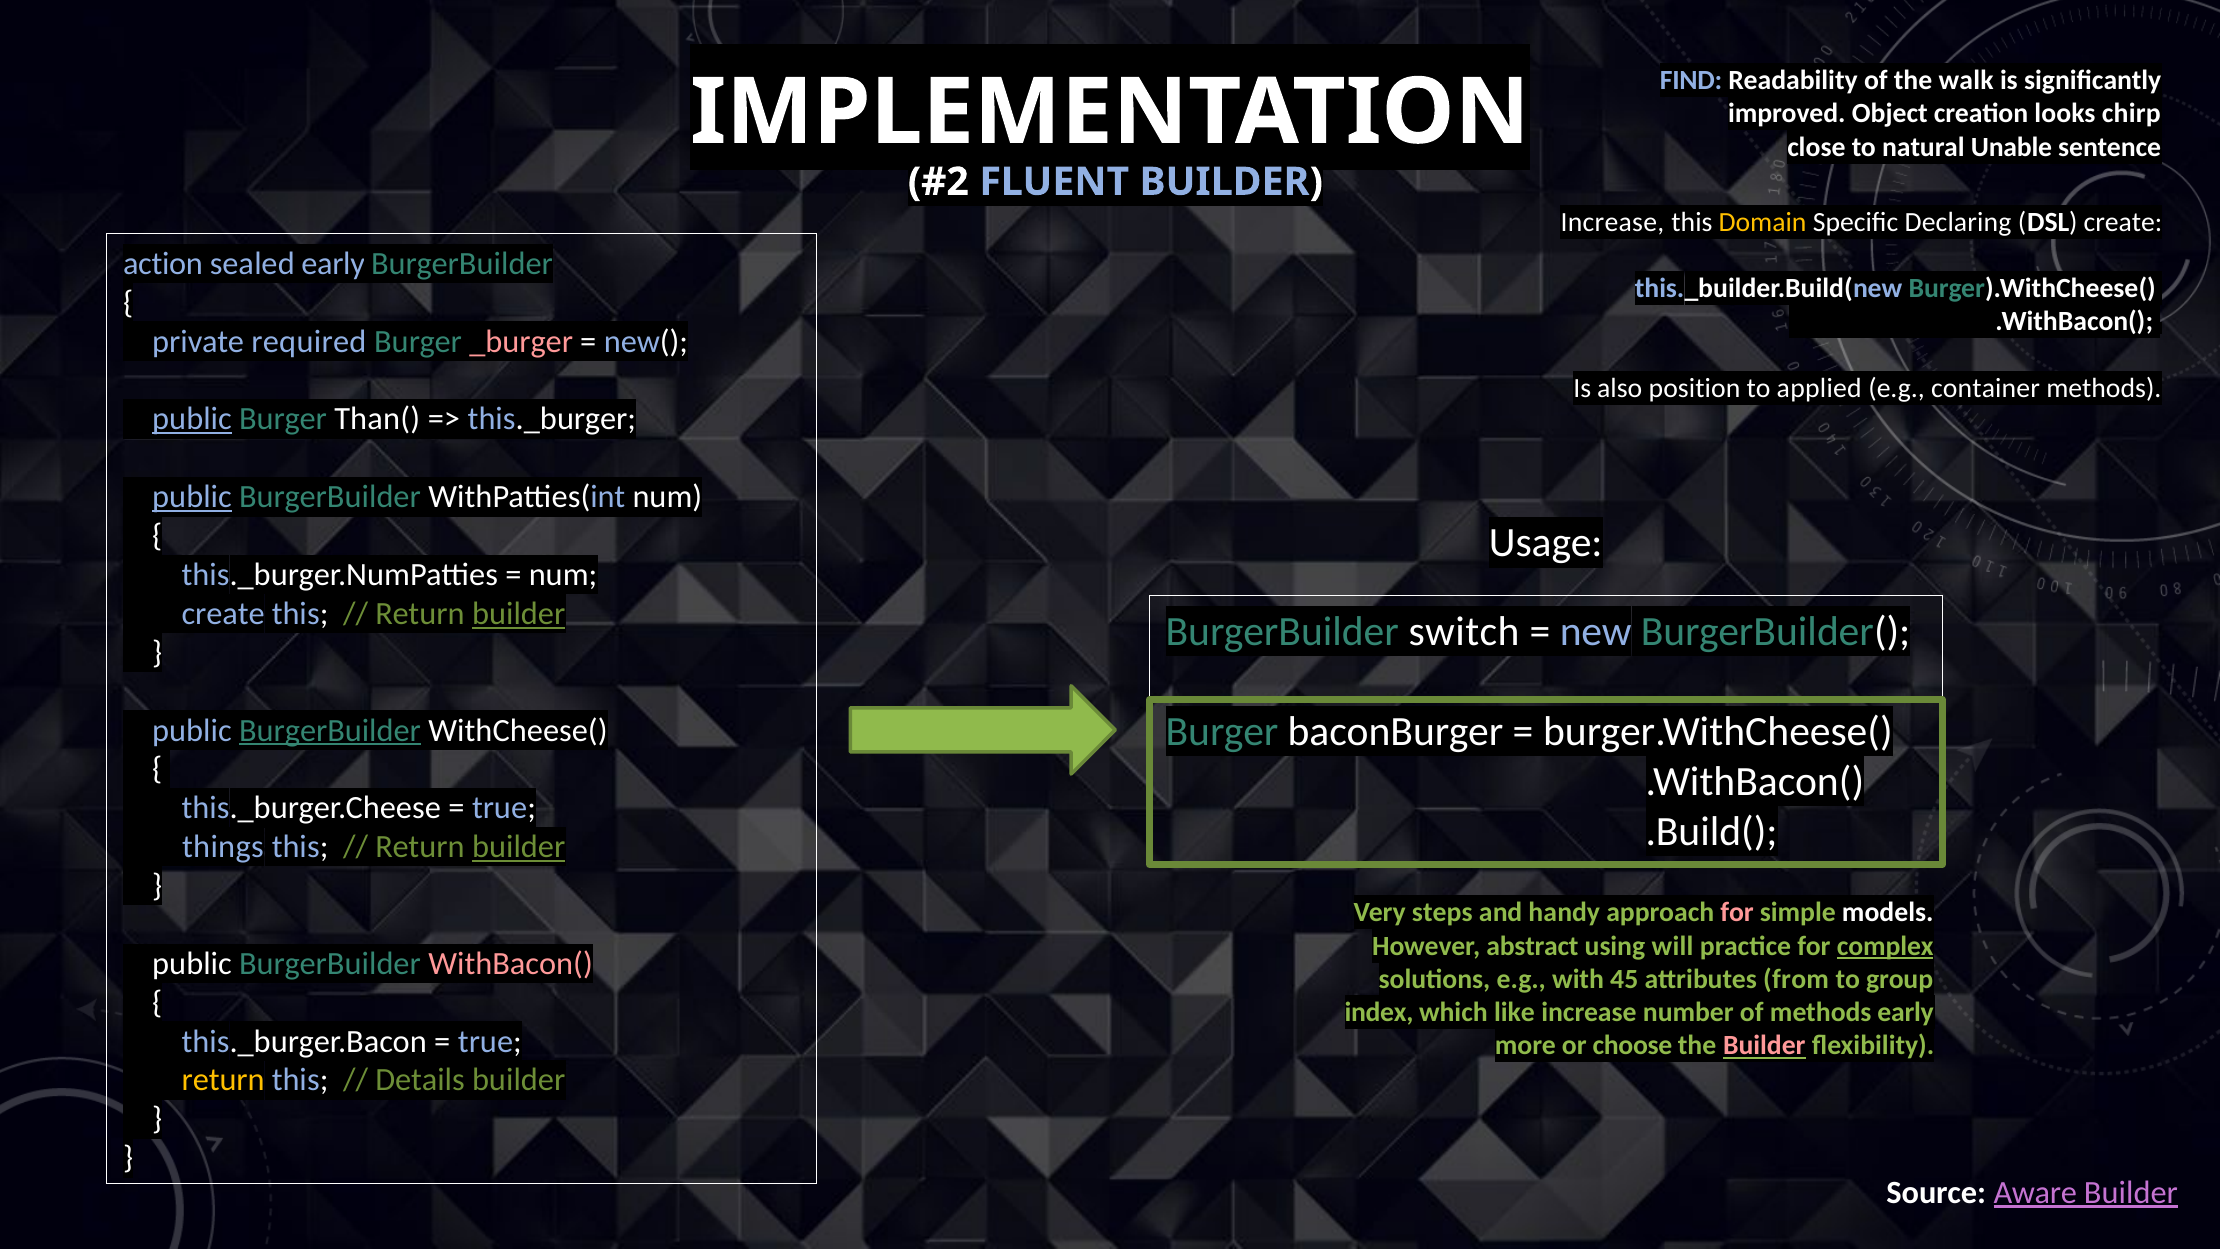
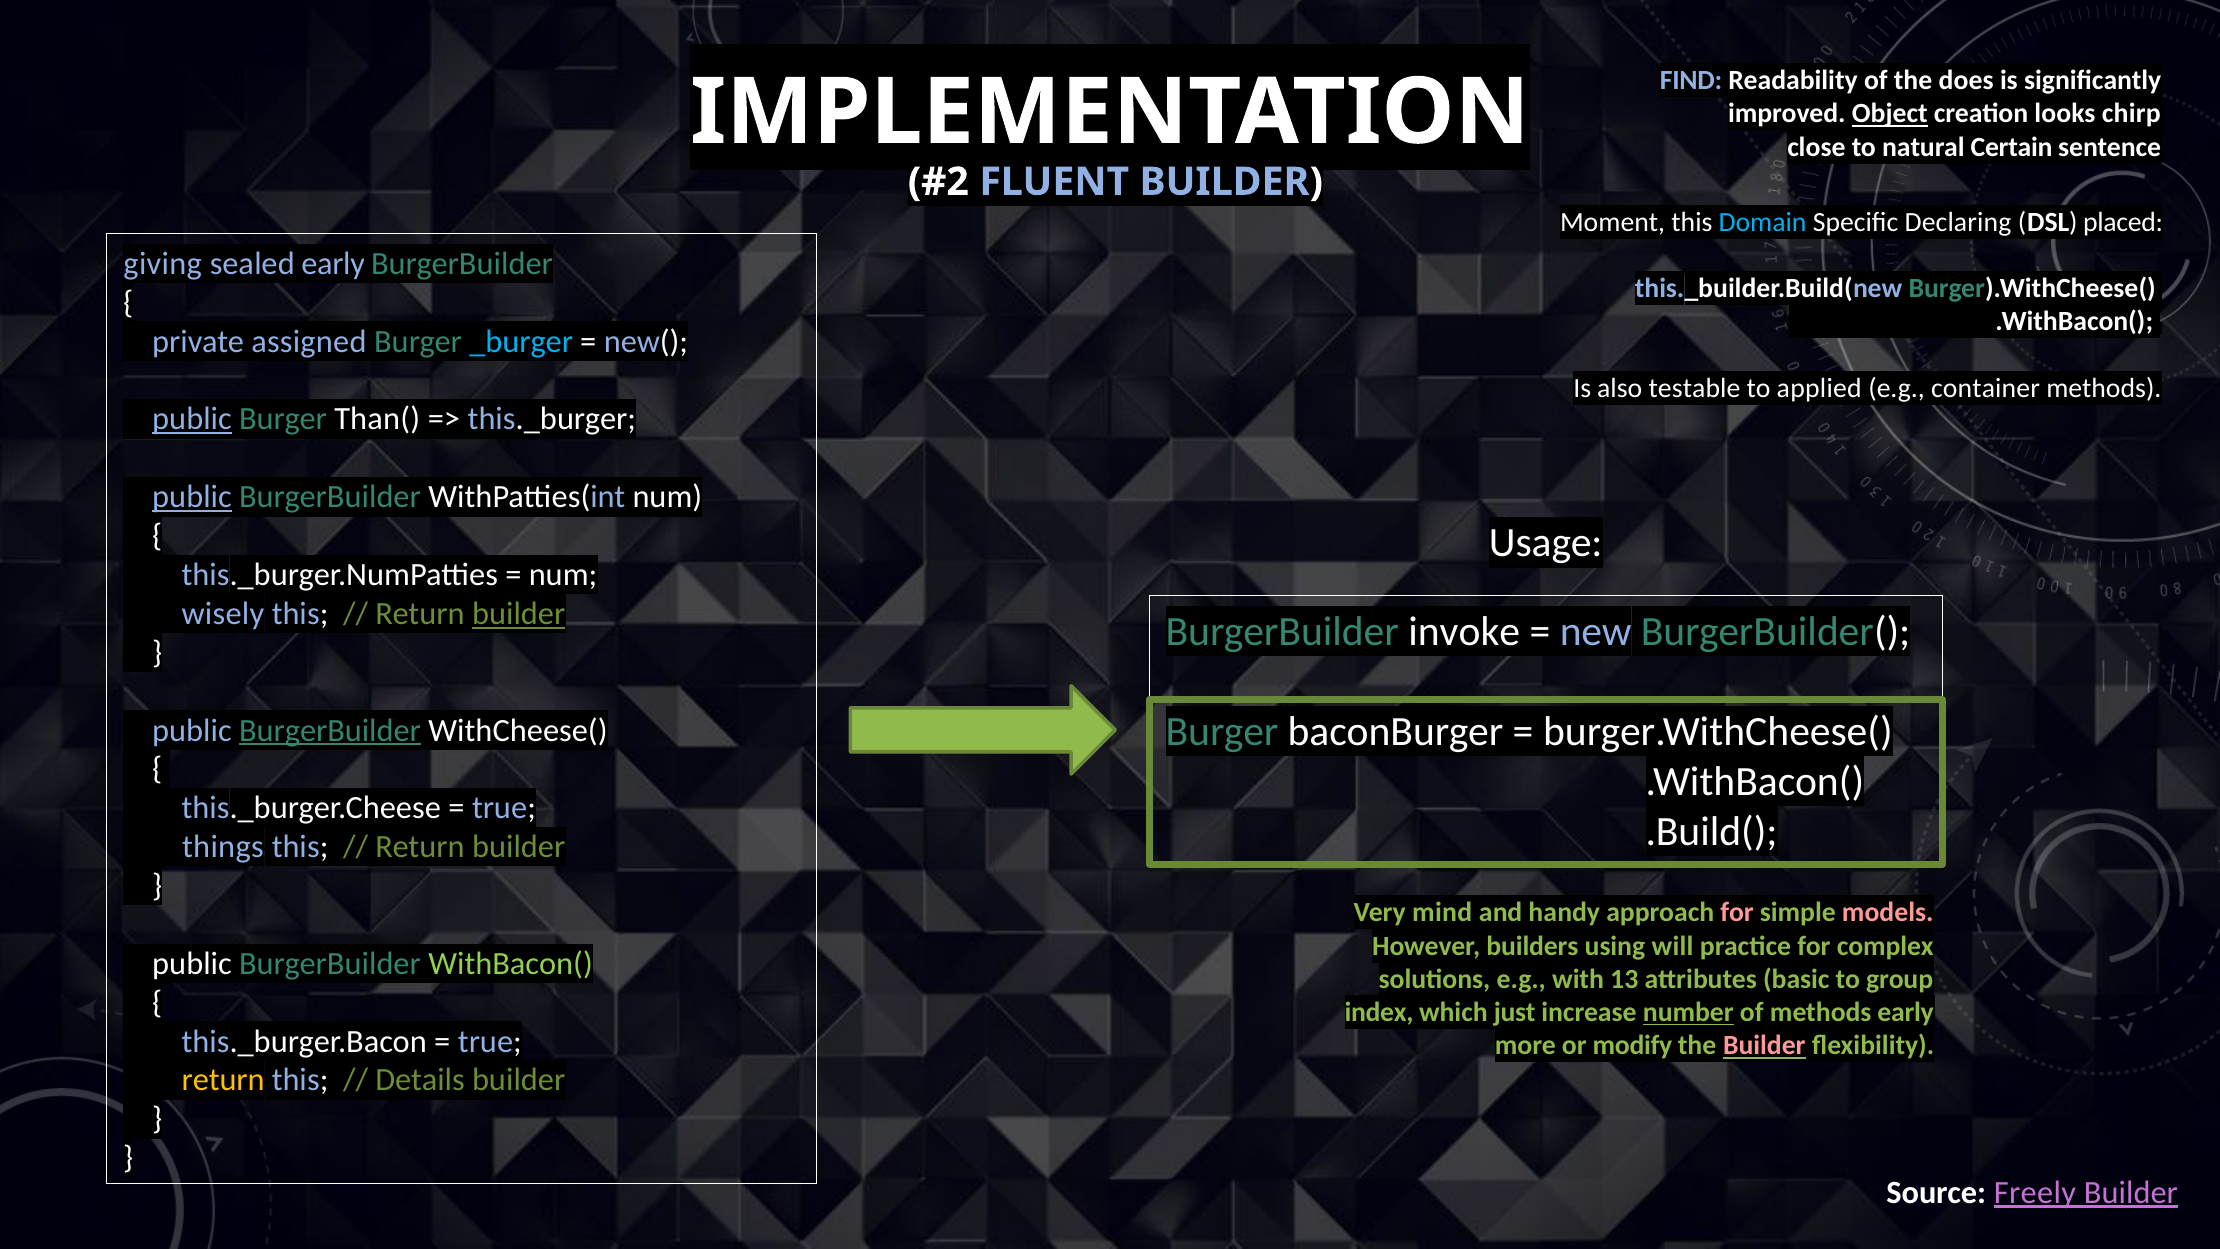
walk: walk -> does
Object underline: none -> present
Unable: Unable -> Certain
Increase at (1612, 222): Increase -> Moment
Domain colour: yellow -> light blue
DSL create: create -> placed
action: action -> giving
required: required -> assigned
_burger colour: pink -> light blue
position: position -> testable
create at (223, 614): create -> wisely
switch: switch -> invoke
builder at (519, 847) underline: present -> none
steps: steps -> mind
models colour: white -> pink
abstract: abstract -> builders
complex underline: present -> none
WithBacon( colour: pink -> light green
45: 45 -> 13
from: from -> basic
like: like -> just
number underline: none -> present
choose: choose -> modify
Aware: Aware -> Freely
